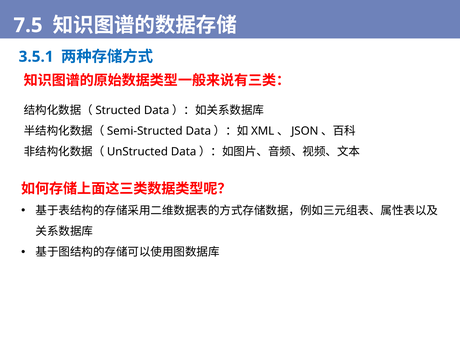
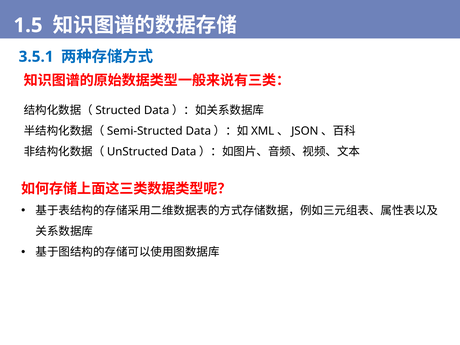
7.5: 7.5 -> 1.5
